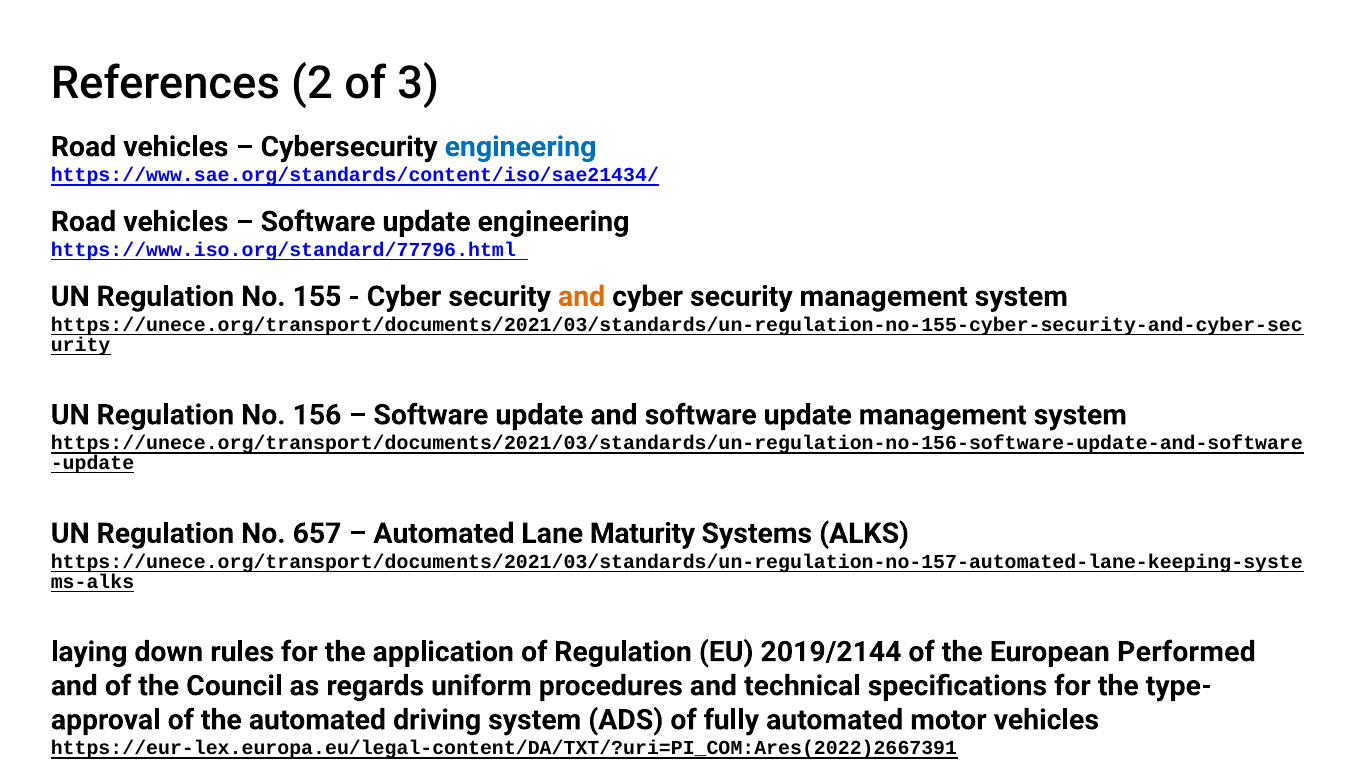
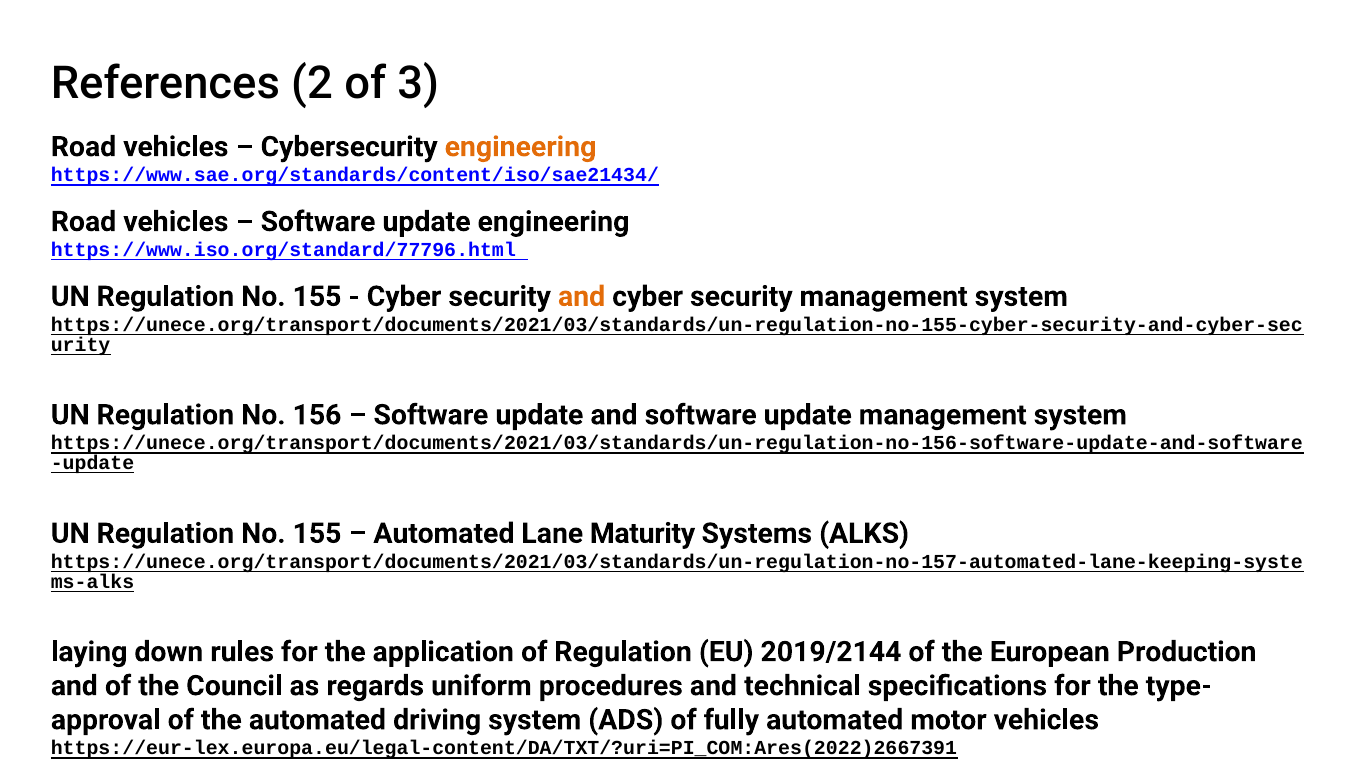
engineering at (520, 147) colour: blue -> orange
657 at (317, 534): 657 -> 155
Performed: Performed -> Production
